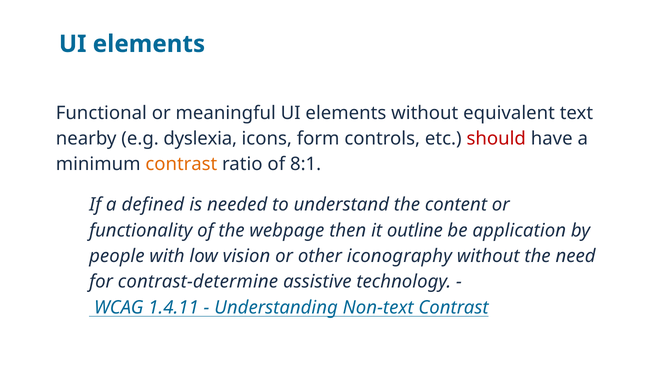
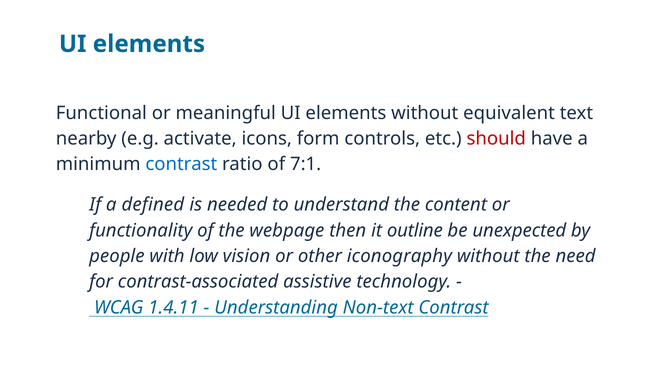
dyslexia: dyslexia -> activate
contrast at (181, 164) colour: orange -> blue
8:1: 8:1 -> 7:1
application: application -> unexpected
contrast-determine: contrast-determine -> contrast-associated
